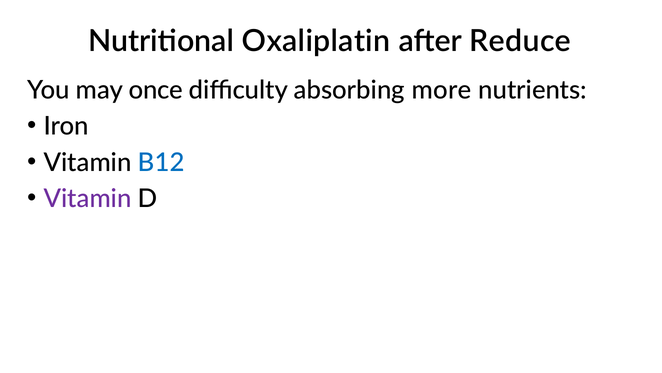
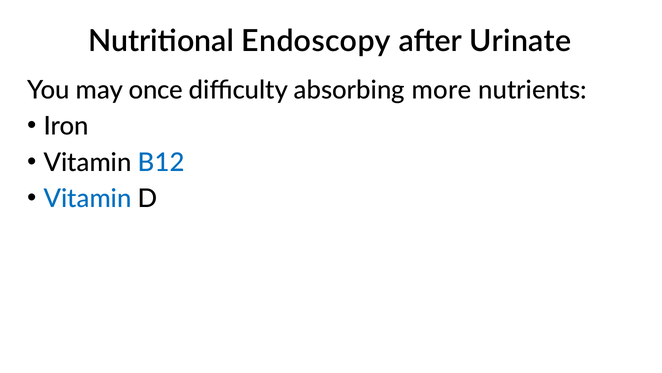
Oxaliplatin: Oxaliplatin -> Endoscopy
Reduce: Reduce -> Urinate
Vitamin at (88, 198) colour: purple -> blue
